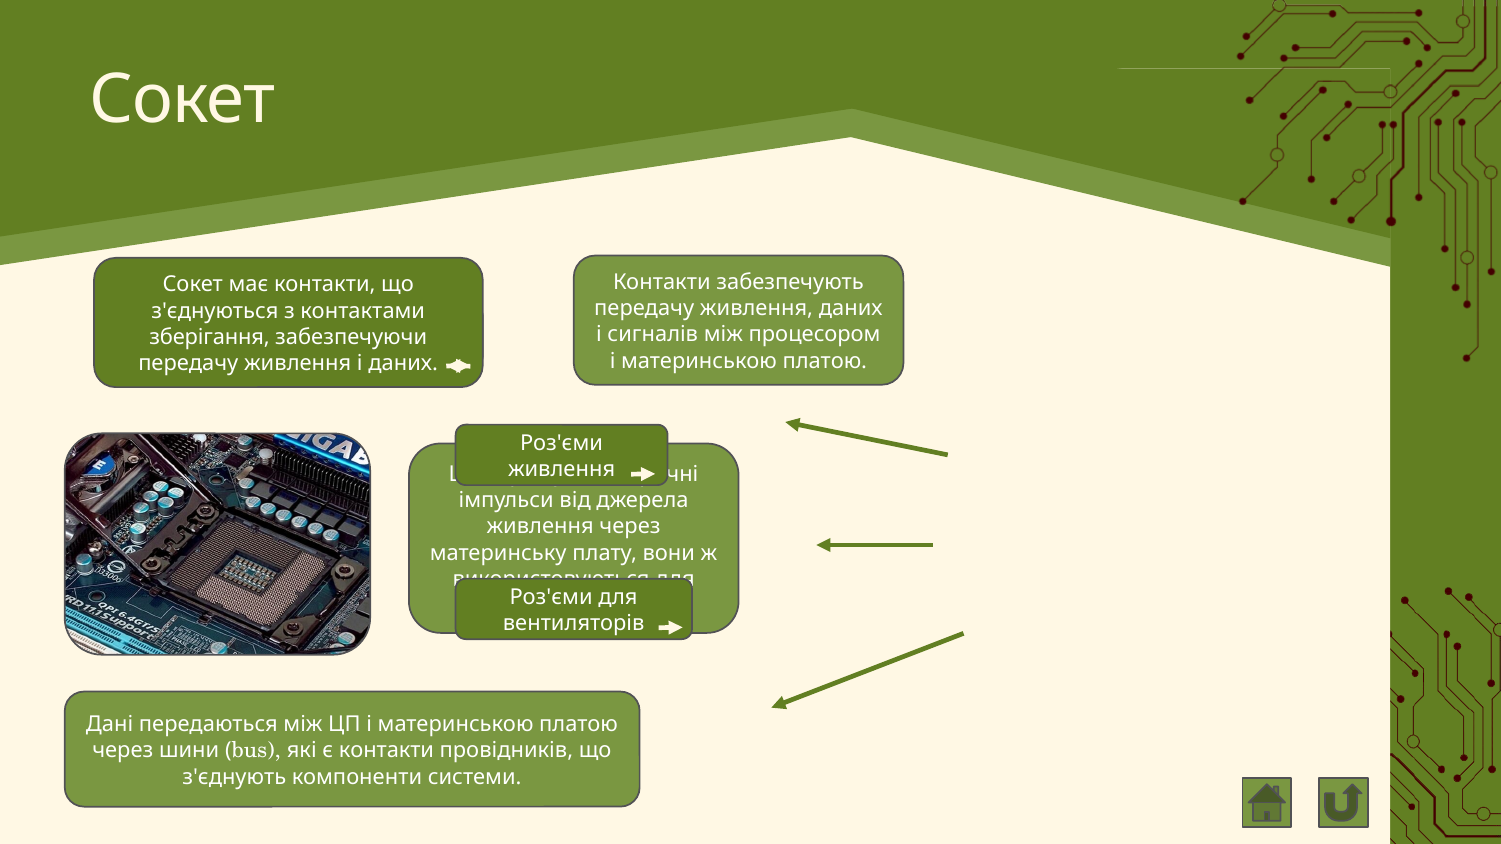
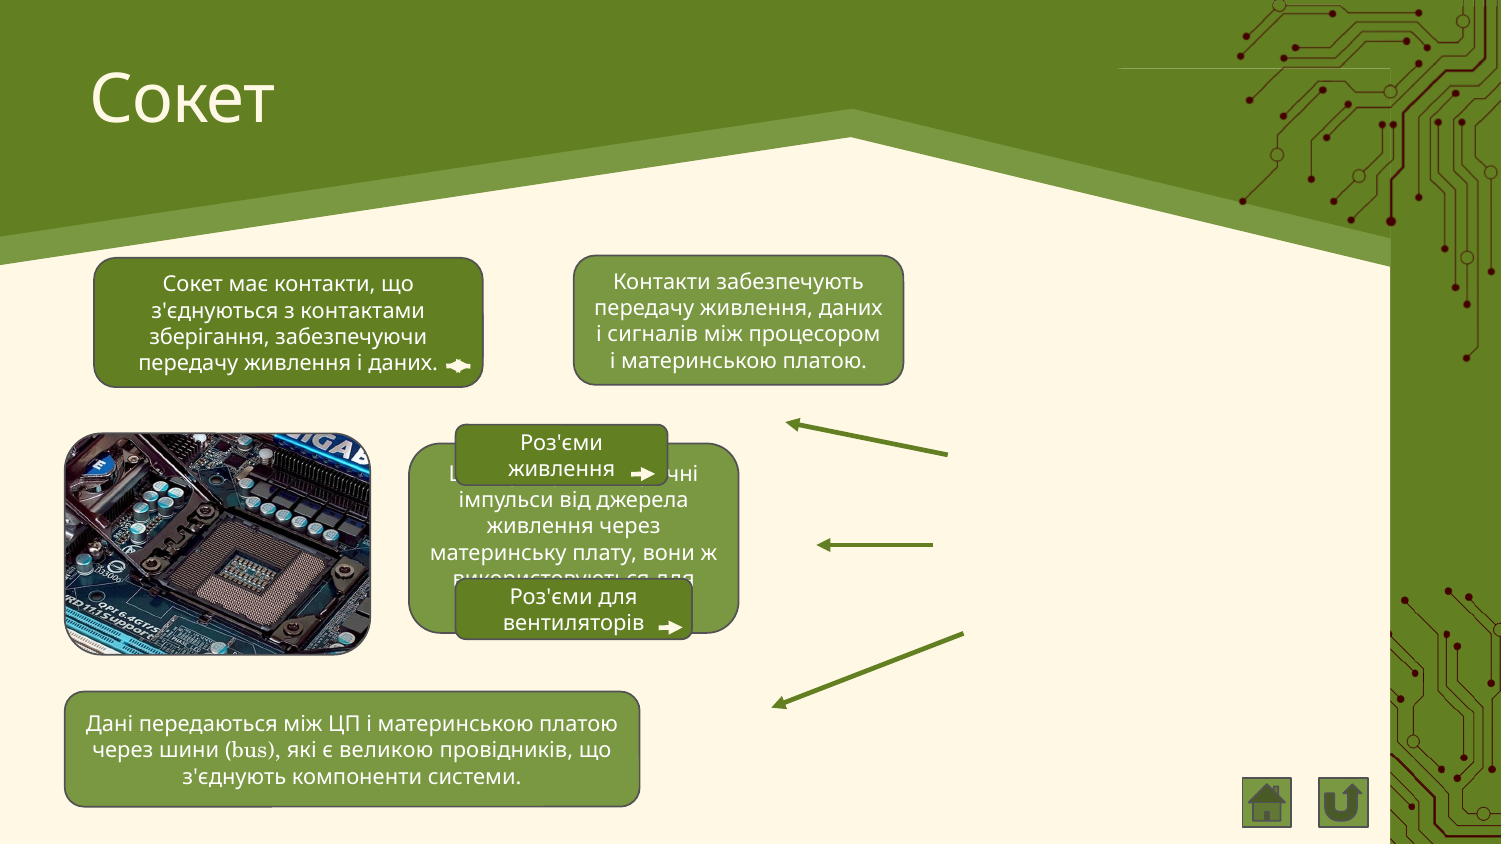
є контакти: контакти -> великою
